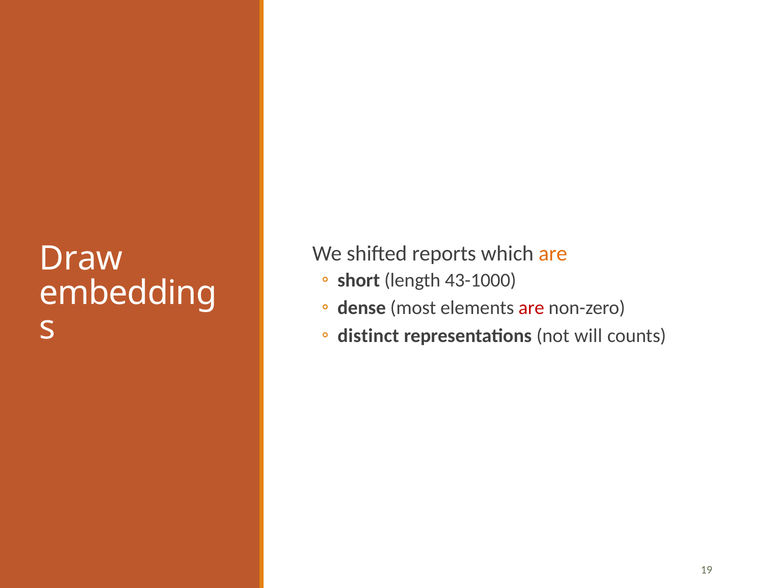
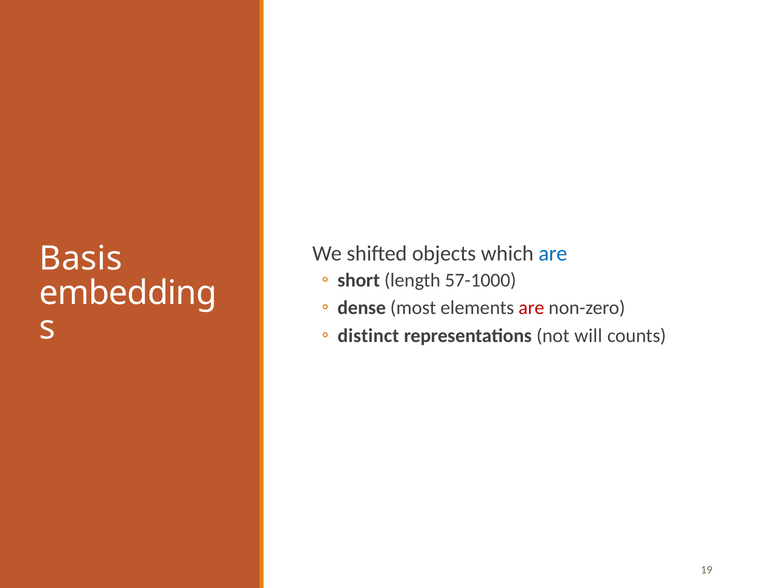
reports: reports -> objects
are at (553, 253) colour: orange -> blue
Draw: Draw -> Basis
43-1000: 43-1000 -> 57-1000
